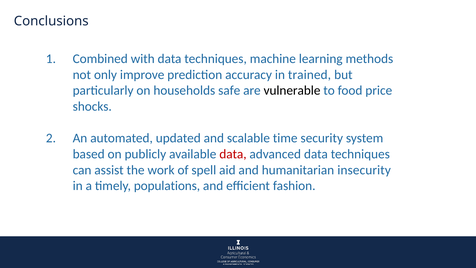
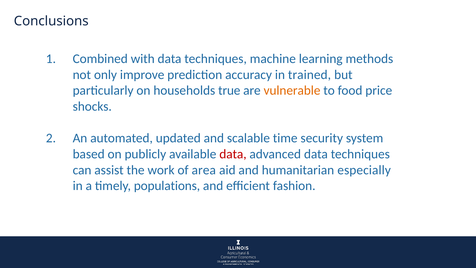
safe: safe -> true
vulnerable colour: black -> orange
spell: spell -> area
insecurity: insecurity -> especially
